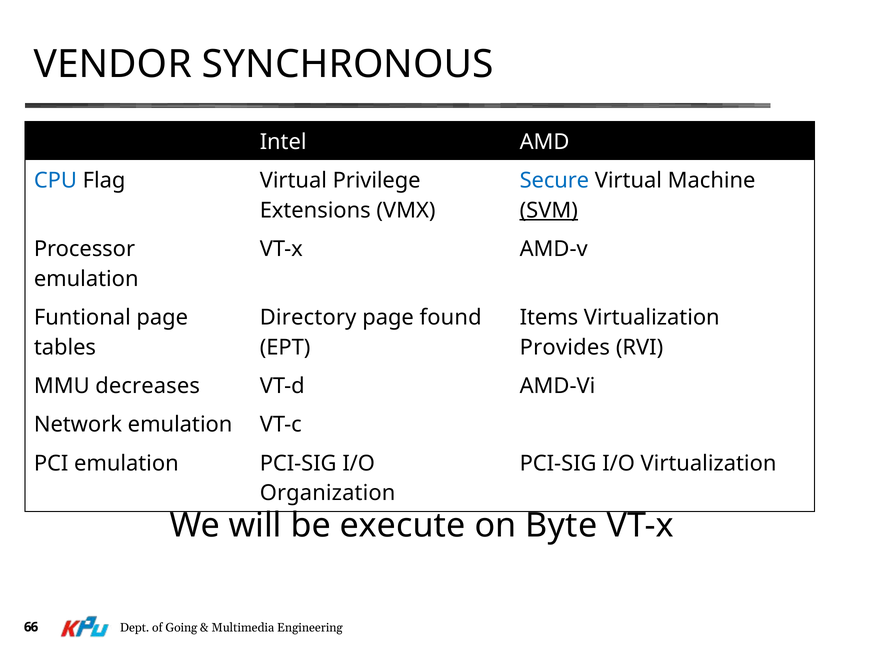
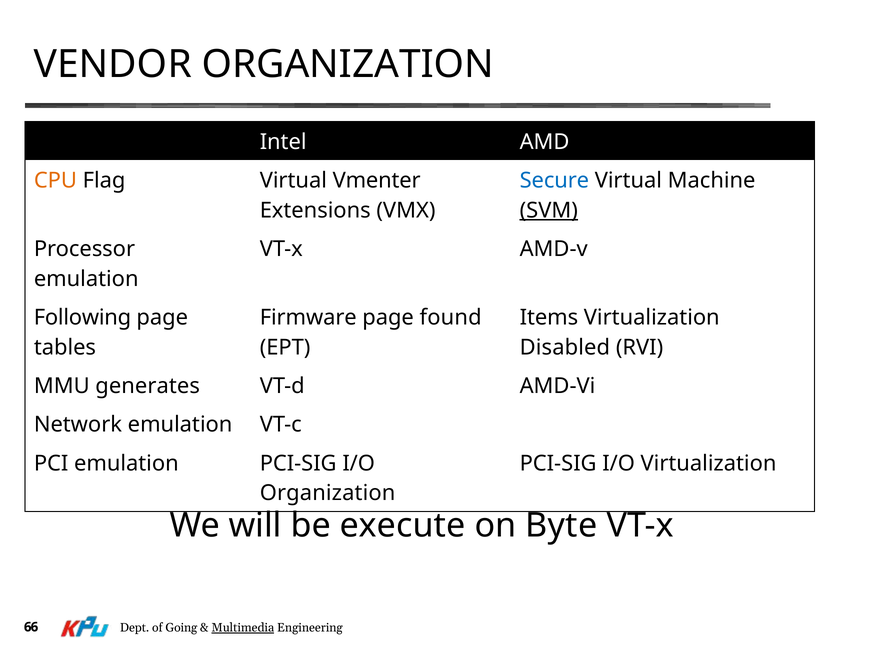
VENDOR SYNCHRONOUS: SYNCHRONOUS -> ORGANIZATION
CPU colour: blue -> orange
Privilege: Privilege -> Vmenter
Funtional: Funtional -> Following
Directory: Directory -> Firmware
Provides: Provides -> Disabled
decreases: decreases -> generates
Multimedia underline: none -> present
